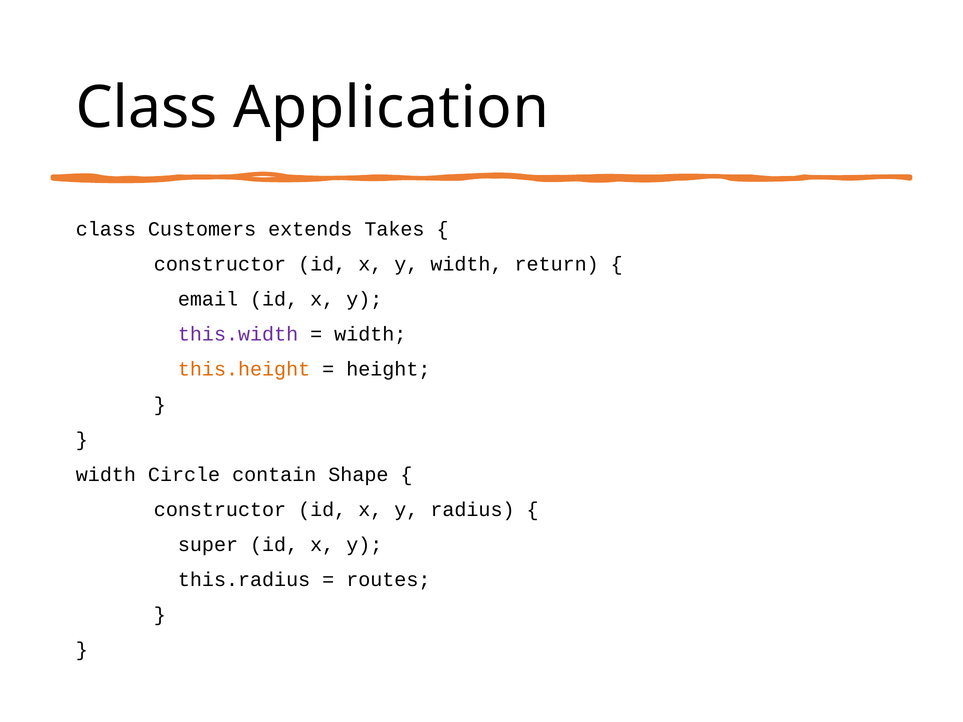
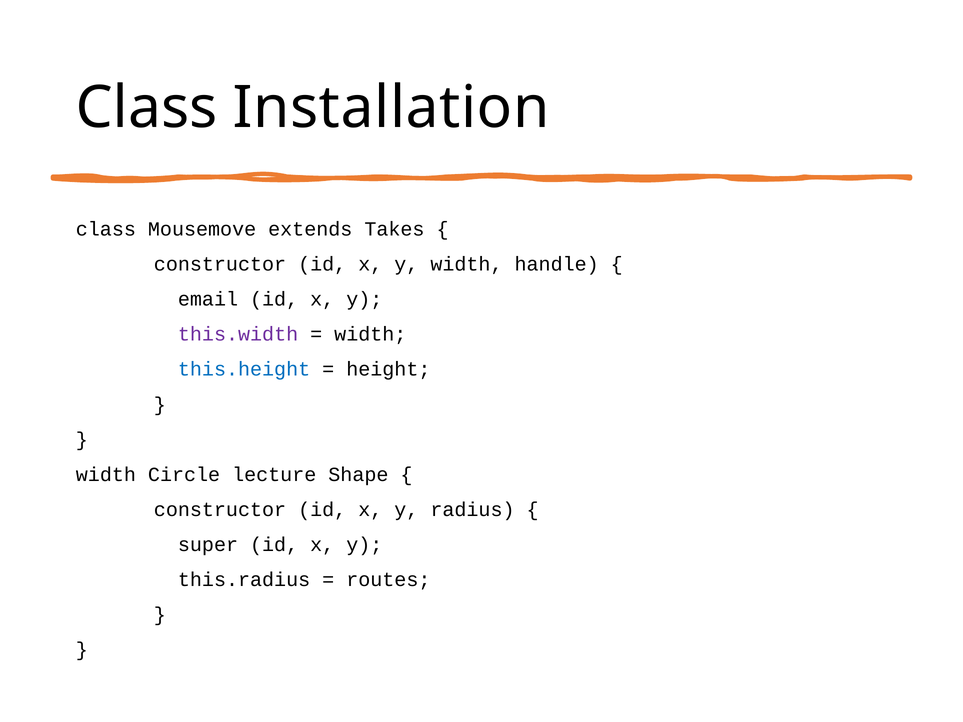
Application: Application -> Installation
Customers: Customers -> Mousemove
return: return -> handle
this.height colour: orange -> blue
contain: contain -> lecture
